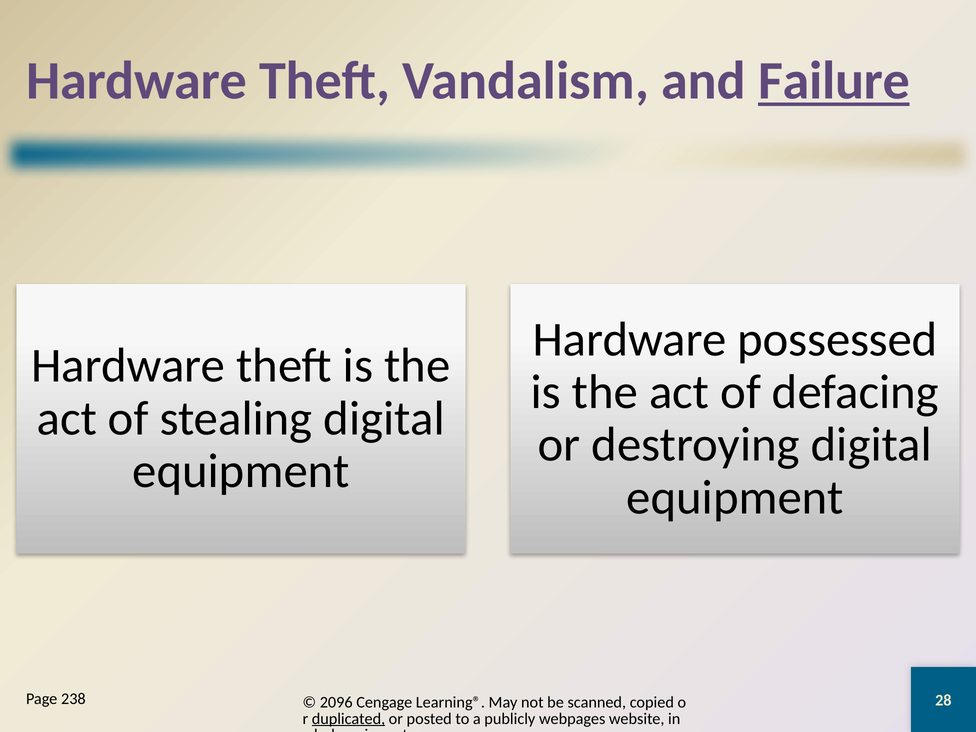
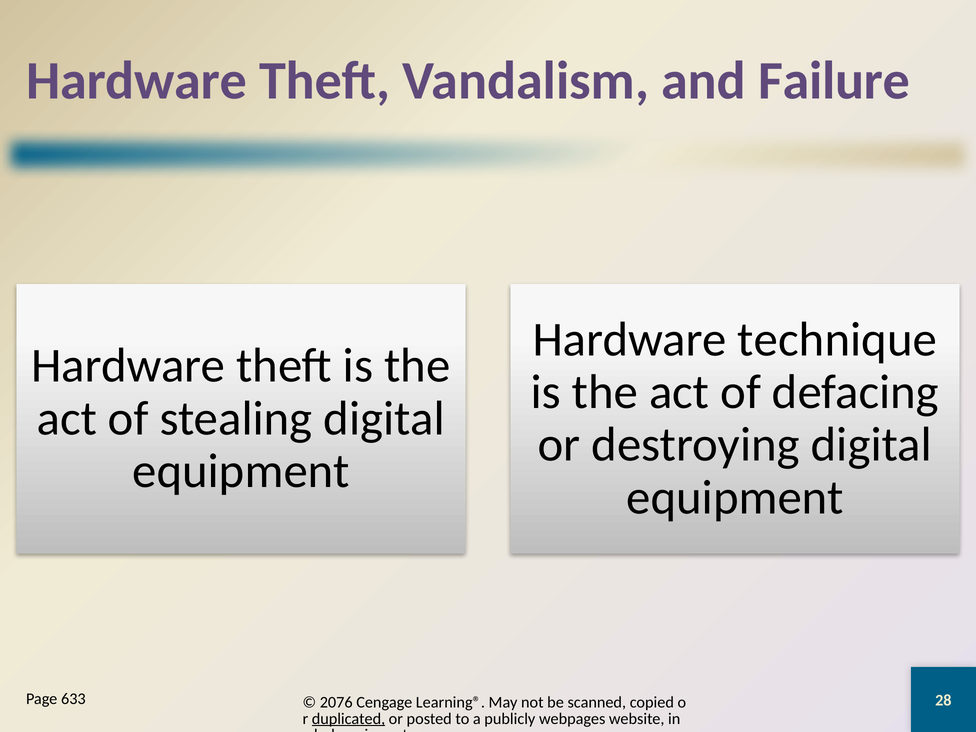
Failure underline: present -> none
possessed: possessed -> technique
238: 238 -> 633
2096: 2096 -> 2076
